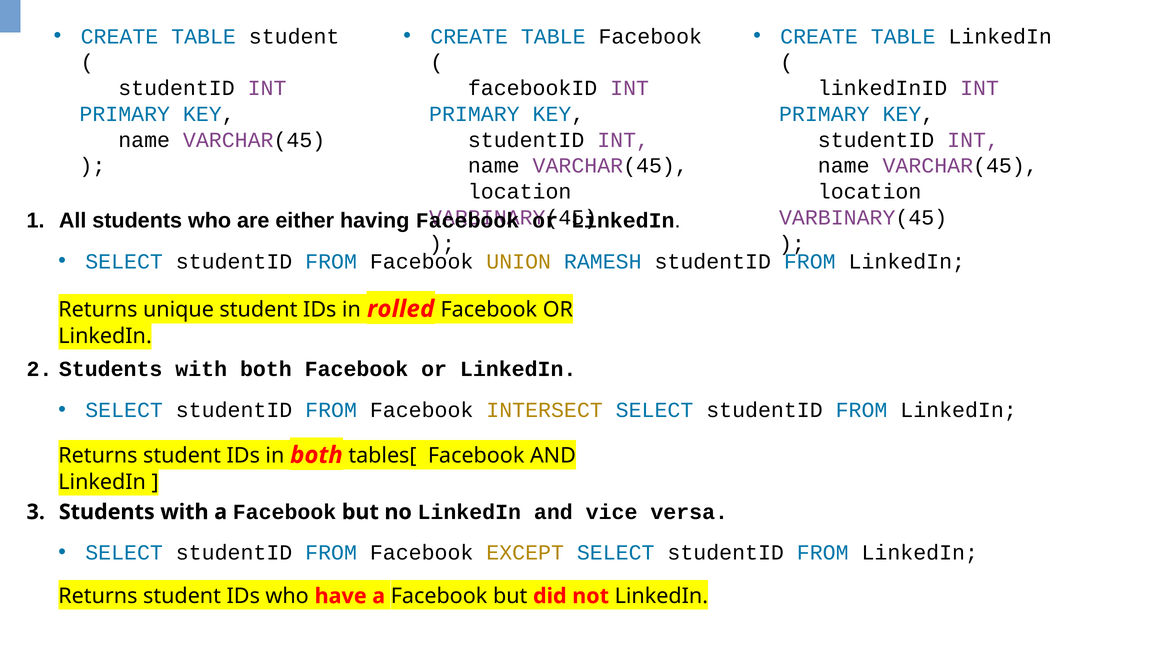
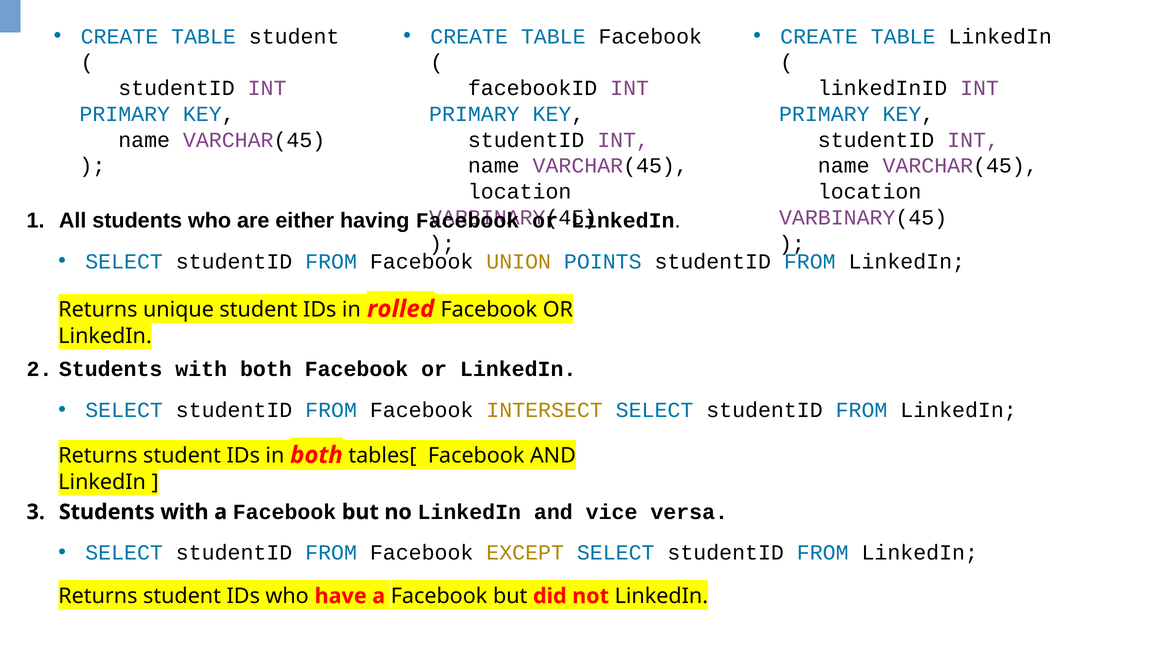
RAMESH: RAMESH -> POINTS
